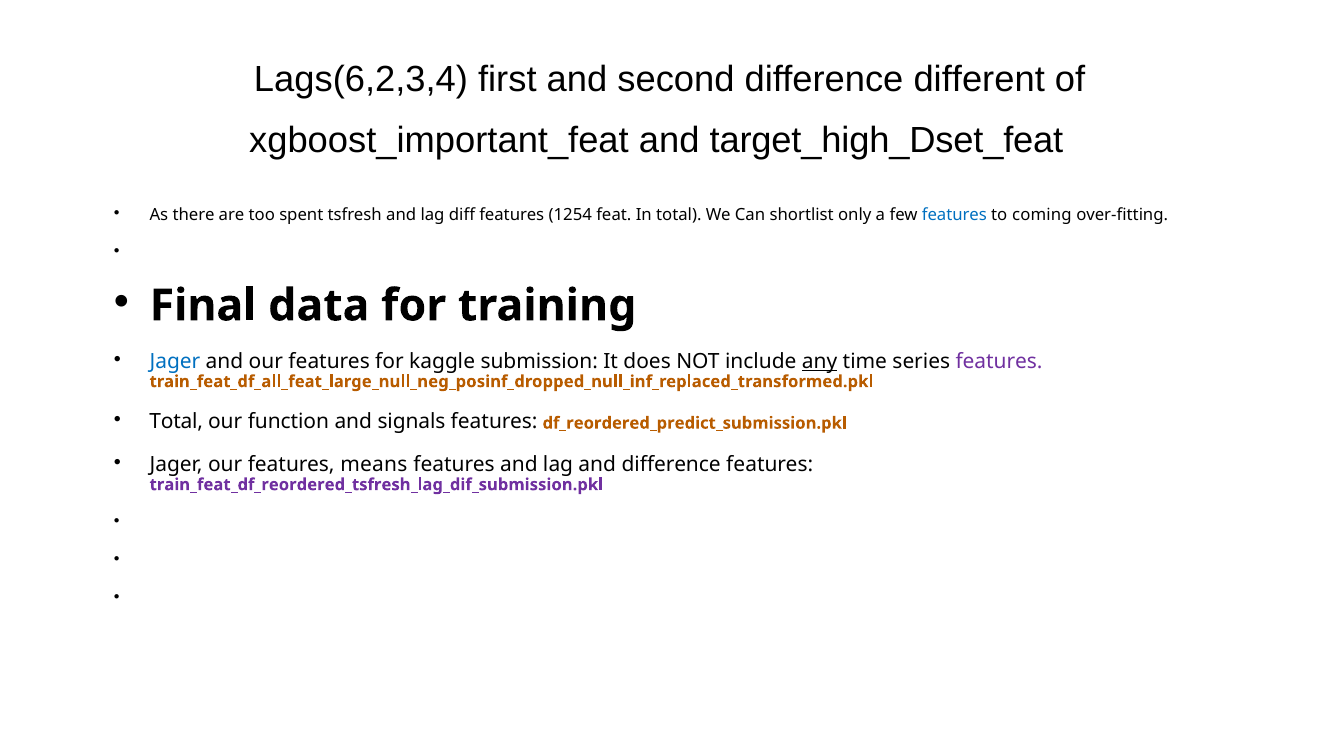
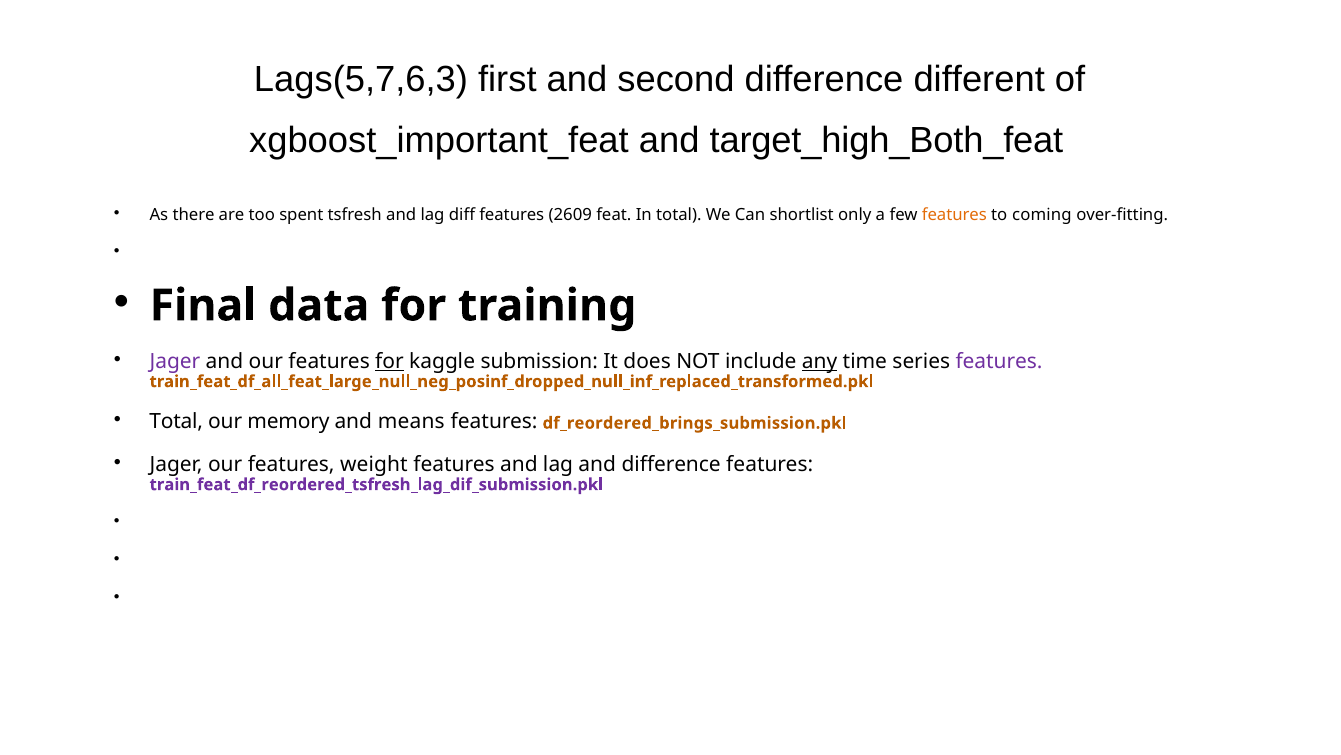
Lags(6,2,3,4: Lags(6,2,3,4 -> Lags(5,7,6,3
target_high_Dset_feat: target_high_Dset_feat -> target_high_Both_feat
1254: 1254 -> 2609
features at (954, 215) colour: blue -> orange
Jager at (175, 361) colour: blue -> purple
for at (389, 361) underline: none -> present
function: function -> memory
signals: signals -> means
df_reordered_predict_submission.pkl: df_reordered_predict_submission.pkl -> df_reordered_brings_submission.pkl
means: means -> weight
